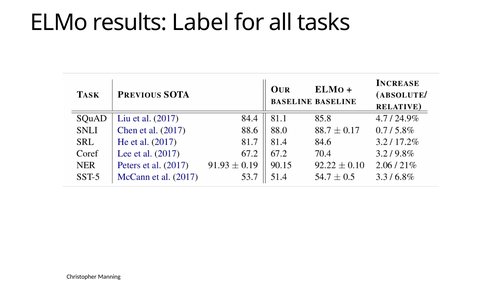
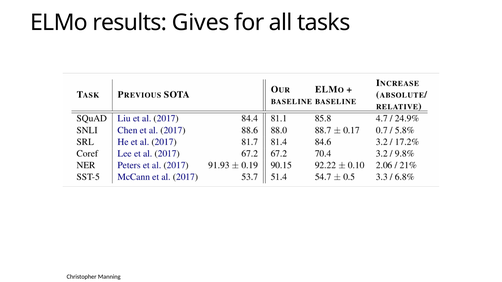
Label: Label -> Gives
